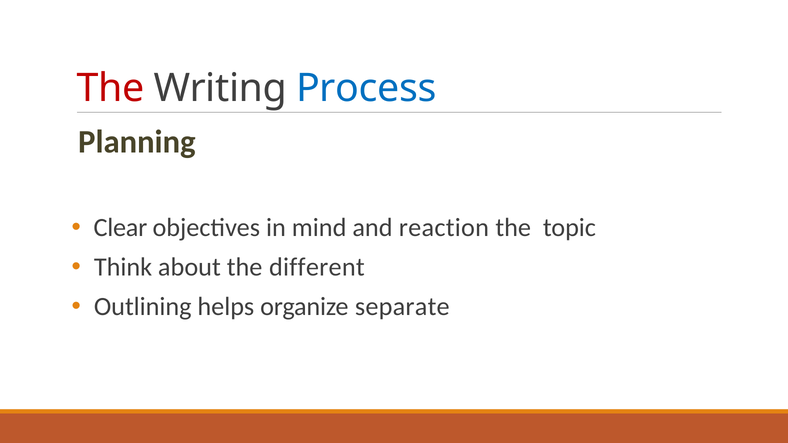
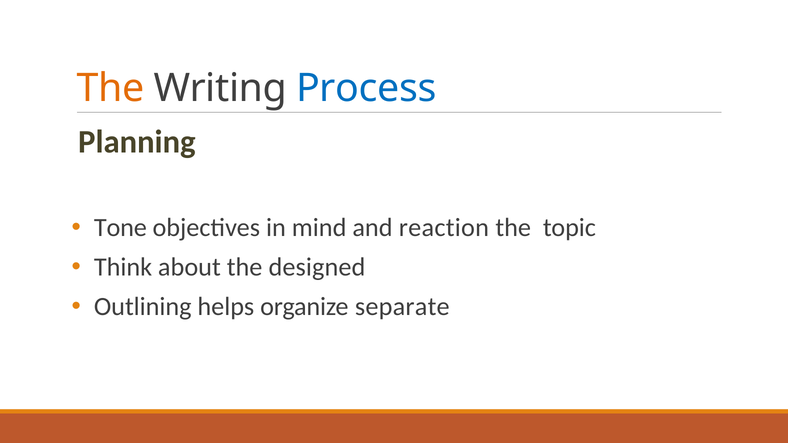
The at (111, 88) colour: red -> orange
Clear: Clear -> Tone
different: different -> designed
